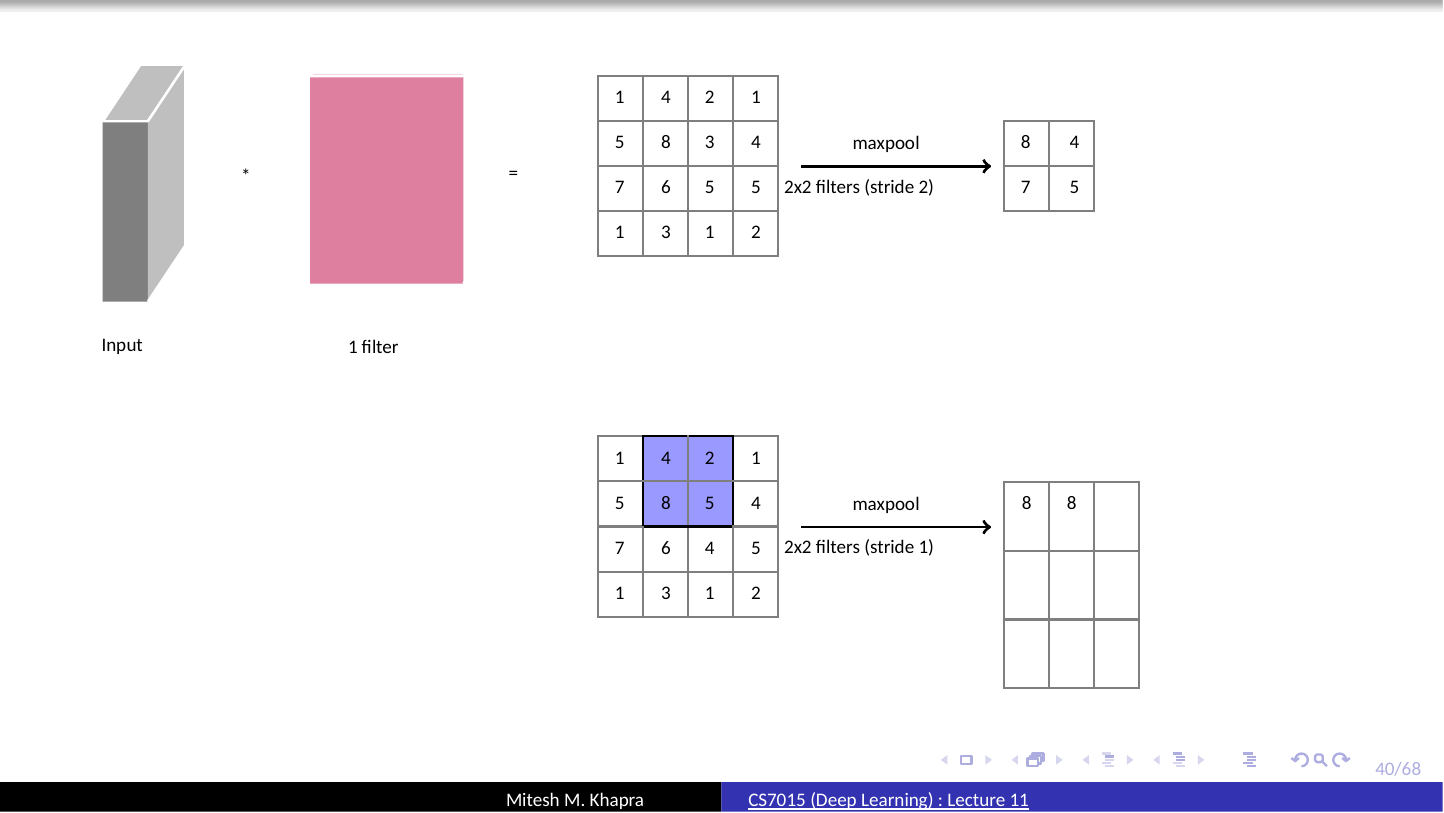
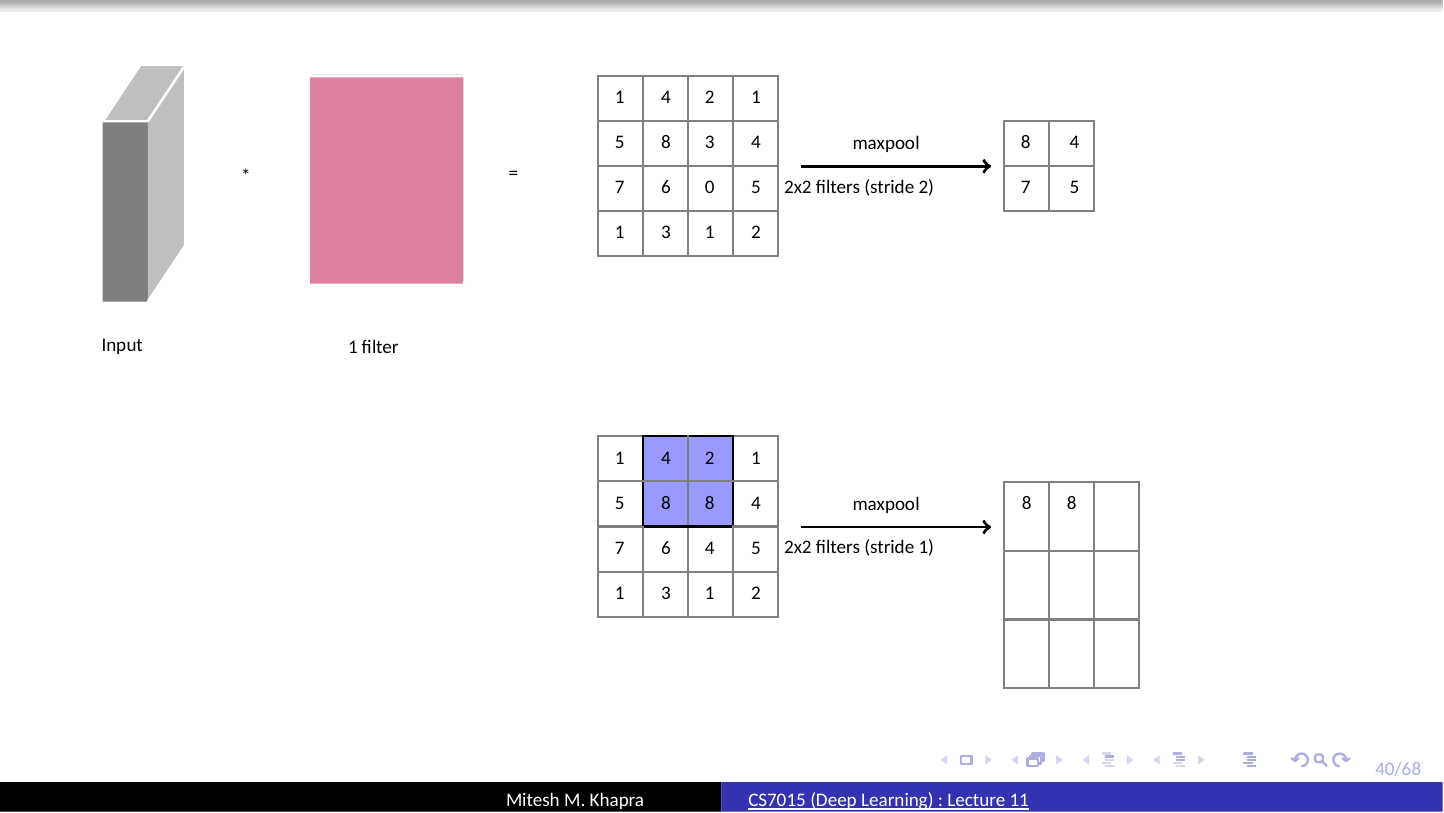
6 5: 5 -> 0
5 8 5: 5 -> 8
